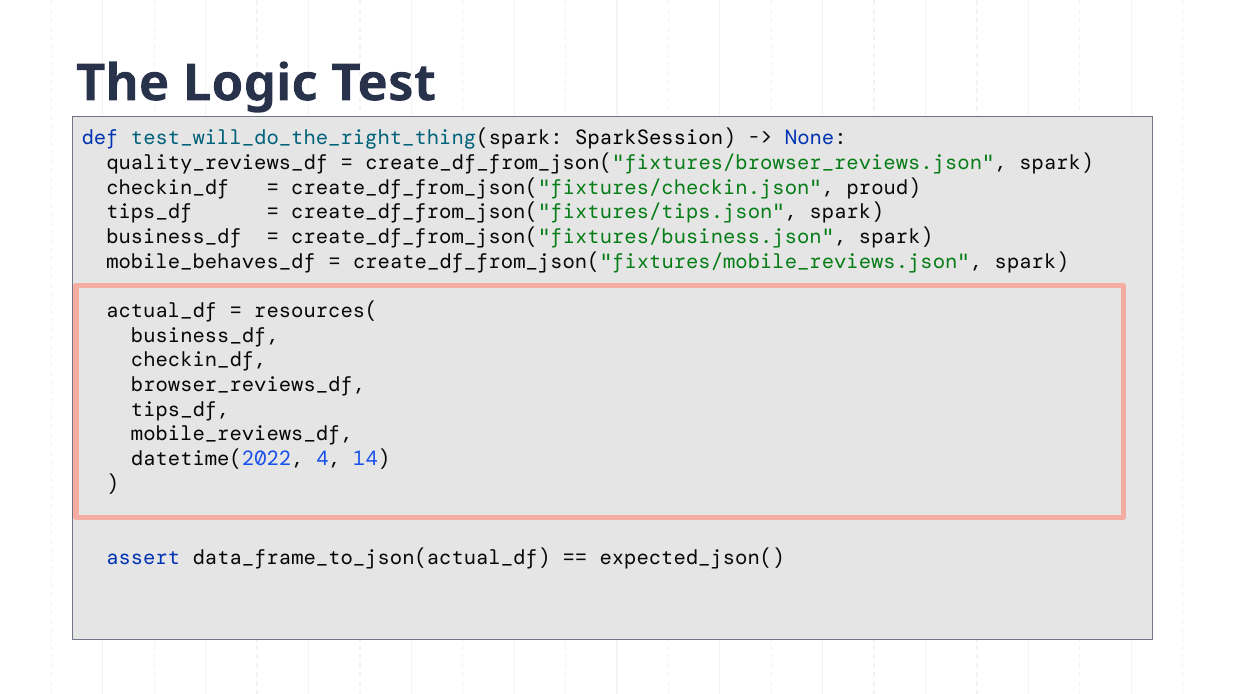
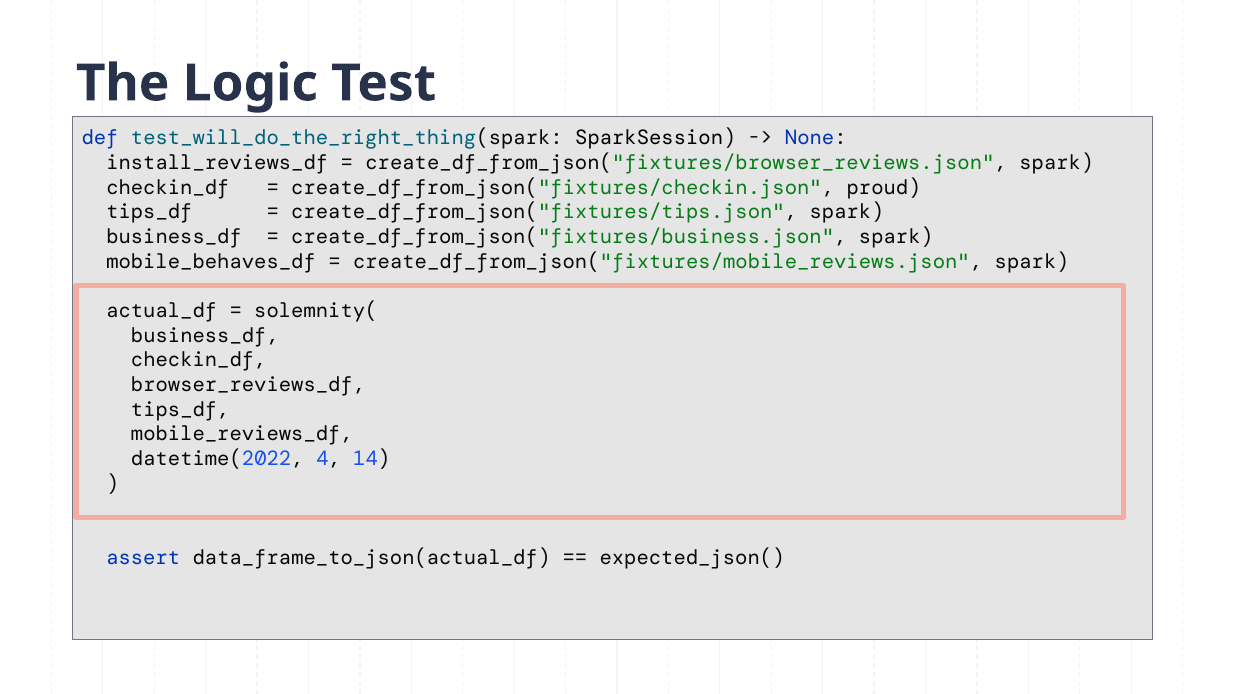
quality_reviews_df: quality_reviews_df -> install_reviews_df
resources(: resources( -> solemnity(
